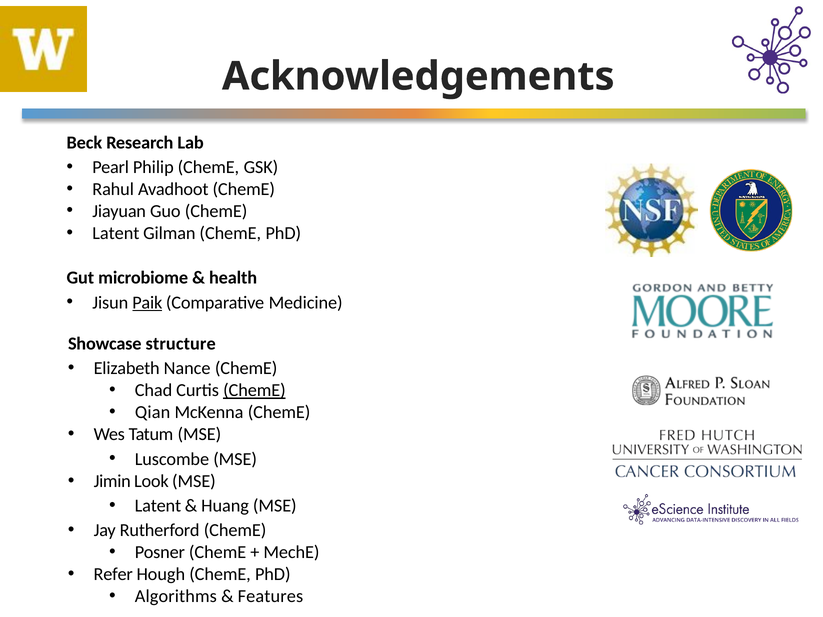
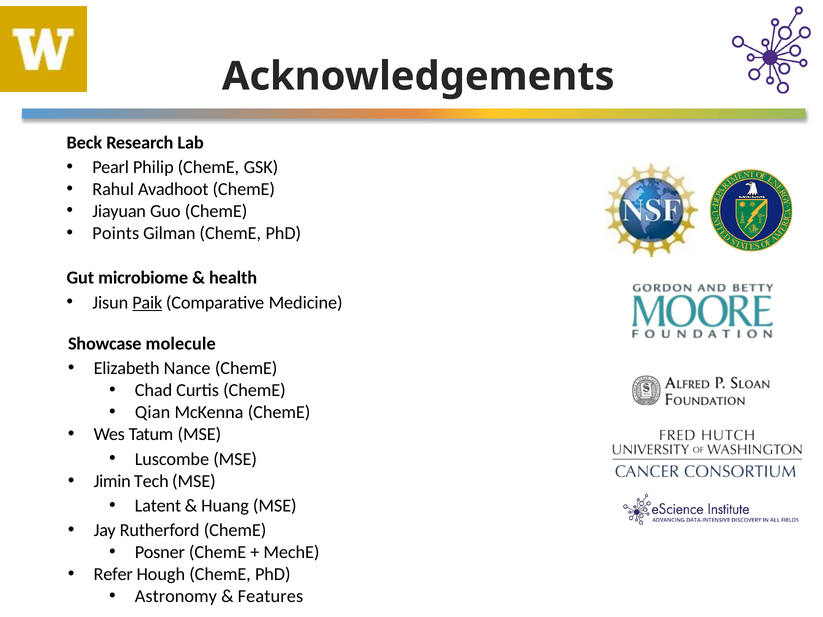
Latent at (116, 233): Latent -> Points
structure: structure -> molecule
ChemE at (254, 391) underline: present -> none
Look: Look -> Tech
Algorithms: Algorithms -> Astronomy
